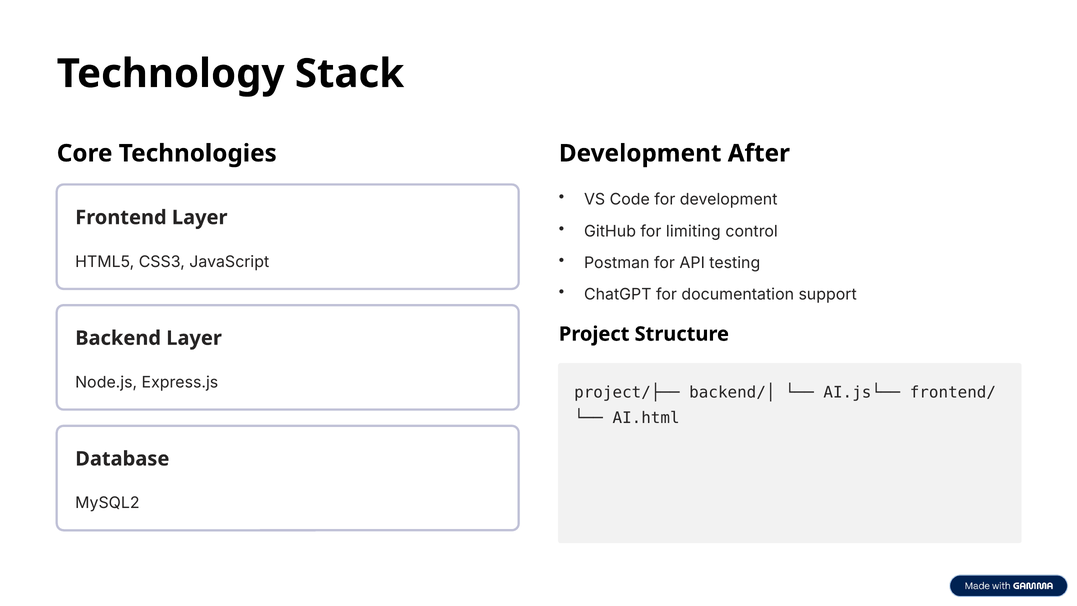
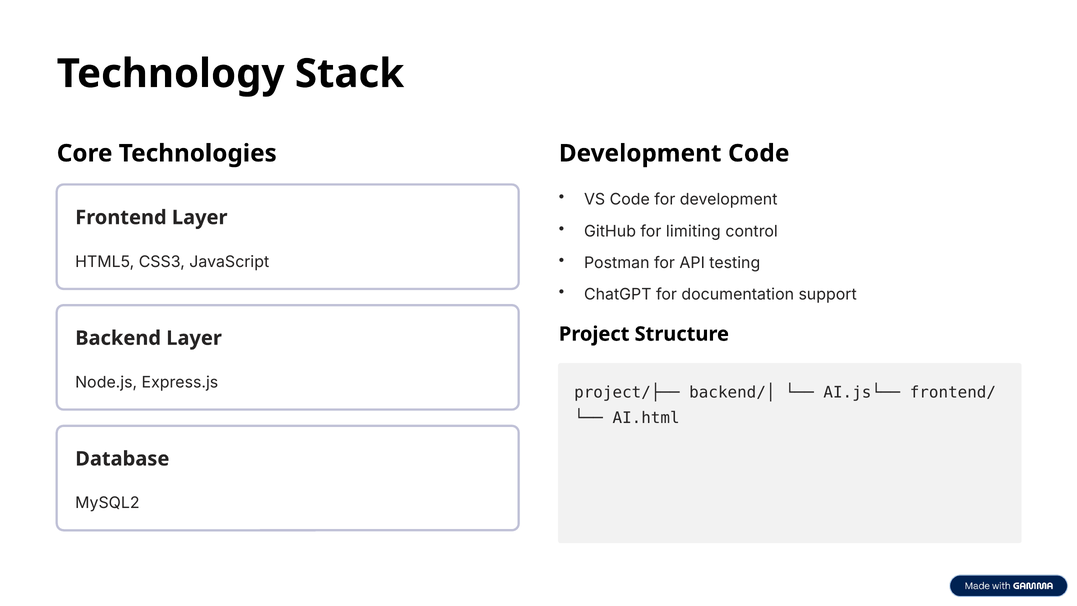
Development After: After -> Code
